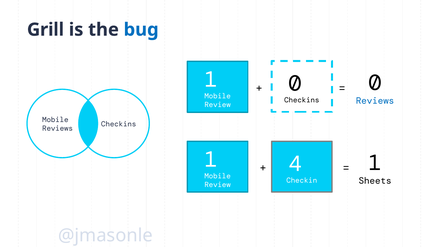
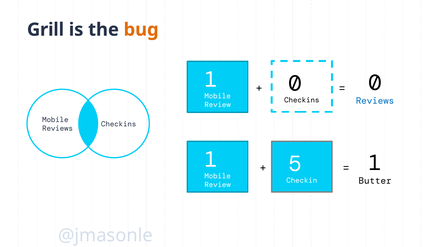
bug colour: blue -> orange
4: 4 -> 5
Sheets: Sheets -> Butter
